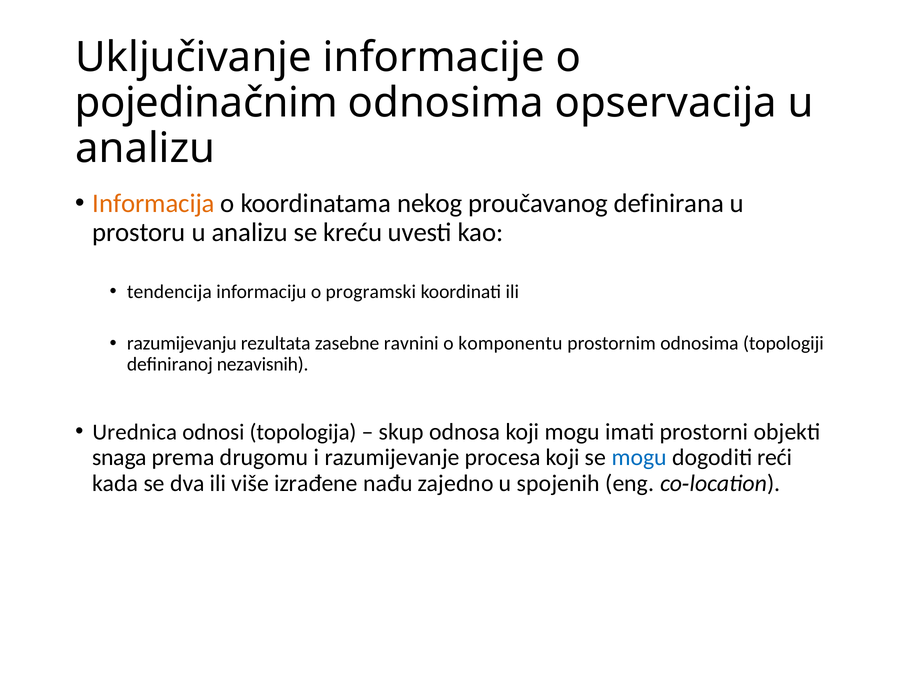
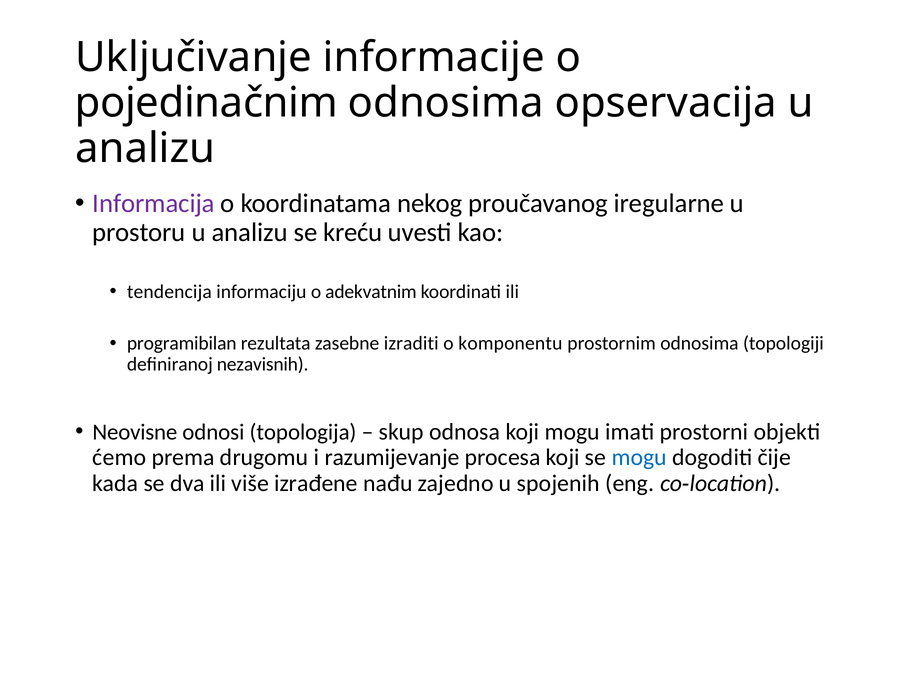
Informacija colour: orange -> purple
definirana: definirana -> iregularne
programski: programski -> adekvatnim
razumijevanju: razumijevanju -> programibilan
ravnini: ravnini -> izraditi
Urednica: Urednica -> Neovisne
snaga: snaga -> ćemo
reći: reći -> čije
